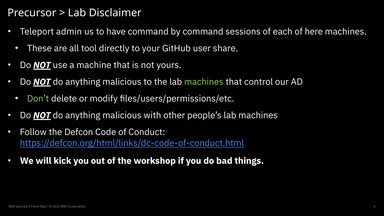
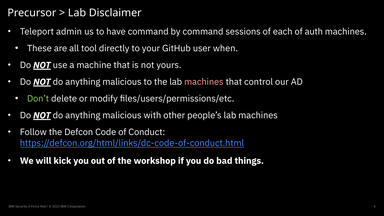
here: here -> auth
share: share -> when
machines at (204, 82) colour: light green -> pink
